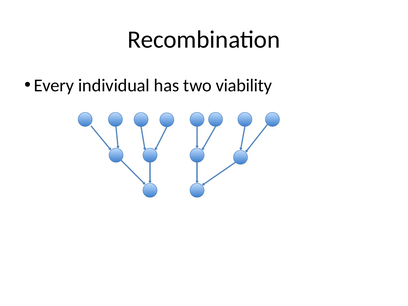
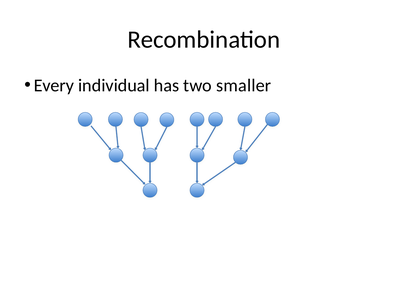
viability: viability -> smaller
